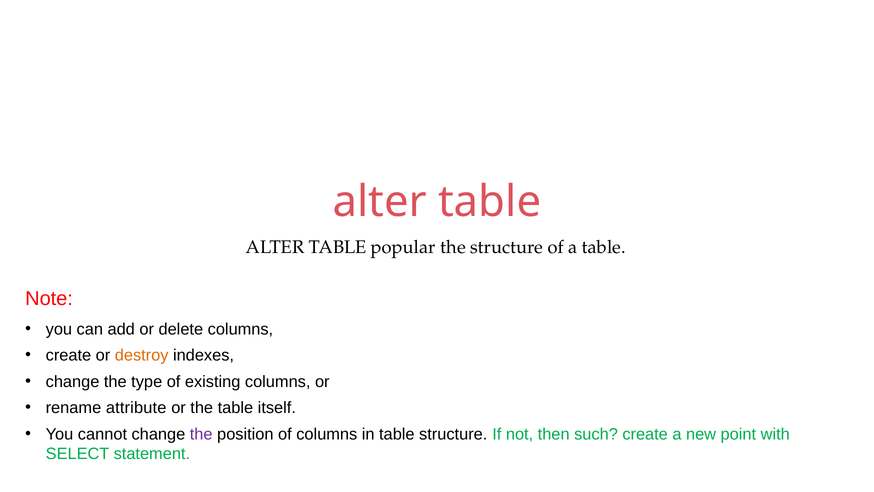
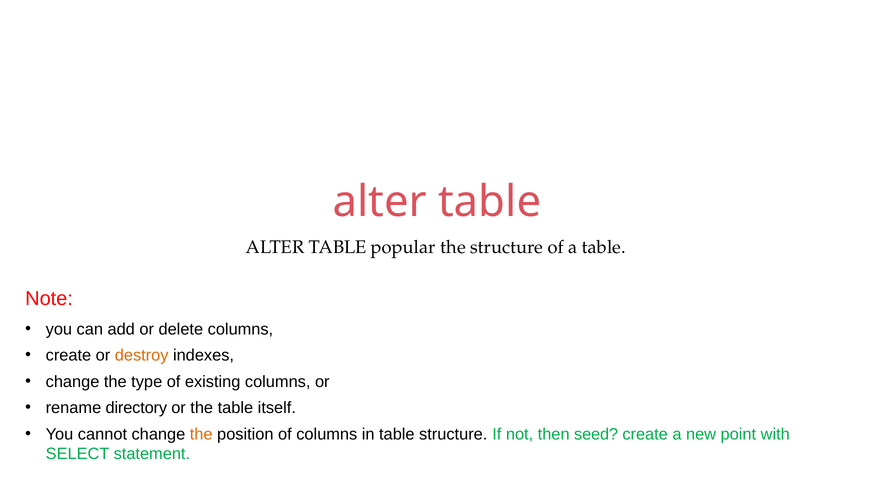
attribute: attribute -> directory
the at (201, 434) colour: purple -> orange
such: such -> seed
